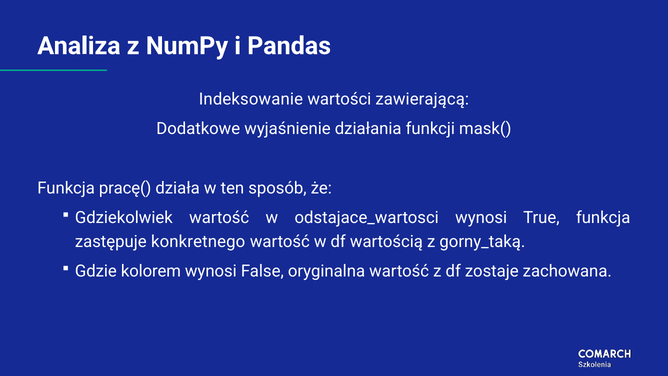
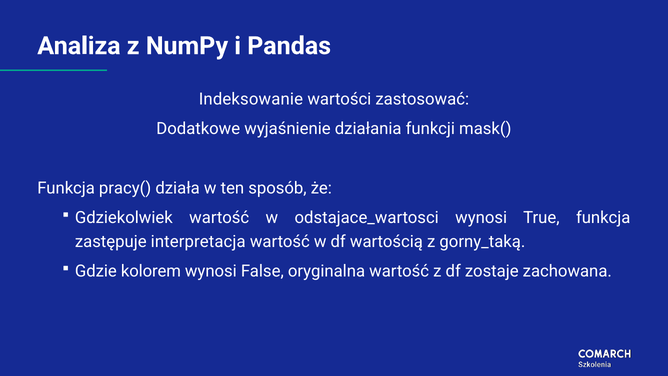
zawierającą: zawierającą -> zastosować
pracę(: pracę( -> pracy(
konkretnego: konkretnego -> interpretacja
